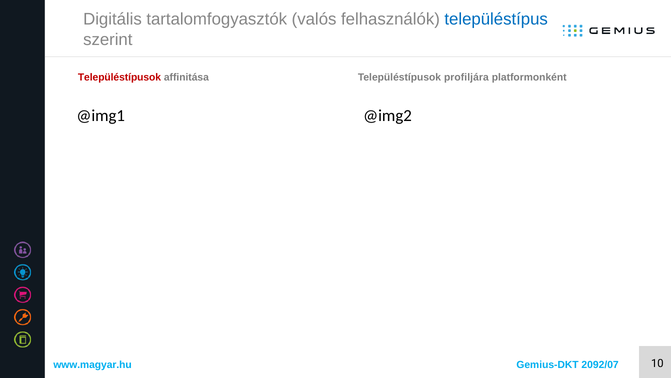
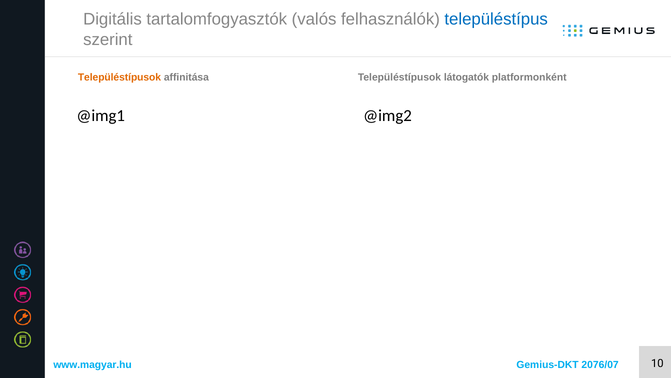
Településtípusok at (119, 77) colour: red -> orange
profiljára: profiljára -> látogatók
2092/07: 2092/07 -> 2076/07
